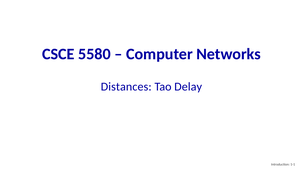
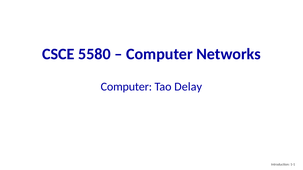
Distances at (126, 87): Distances -> Computer
